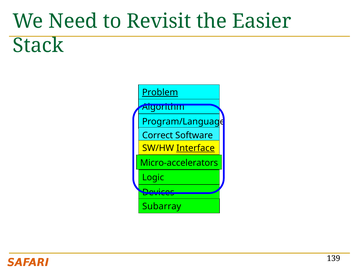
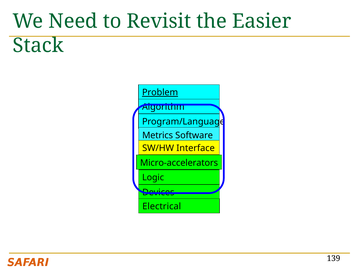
Correct: Correct -> Metrics
Interface underline: present -> none
Subarray: Subarray -> Electrical
